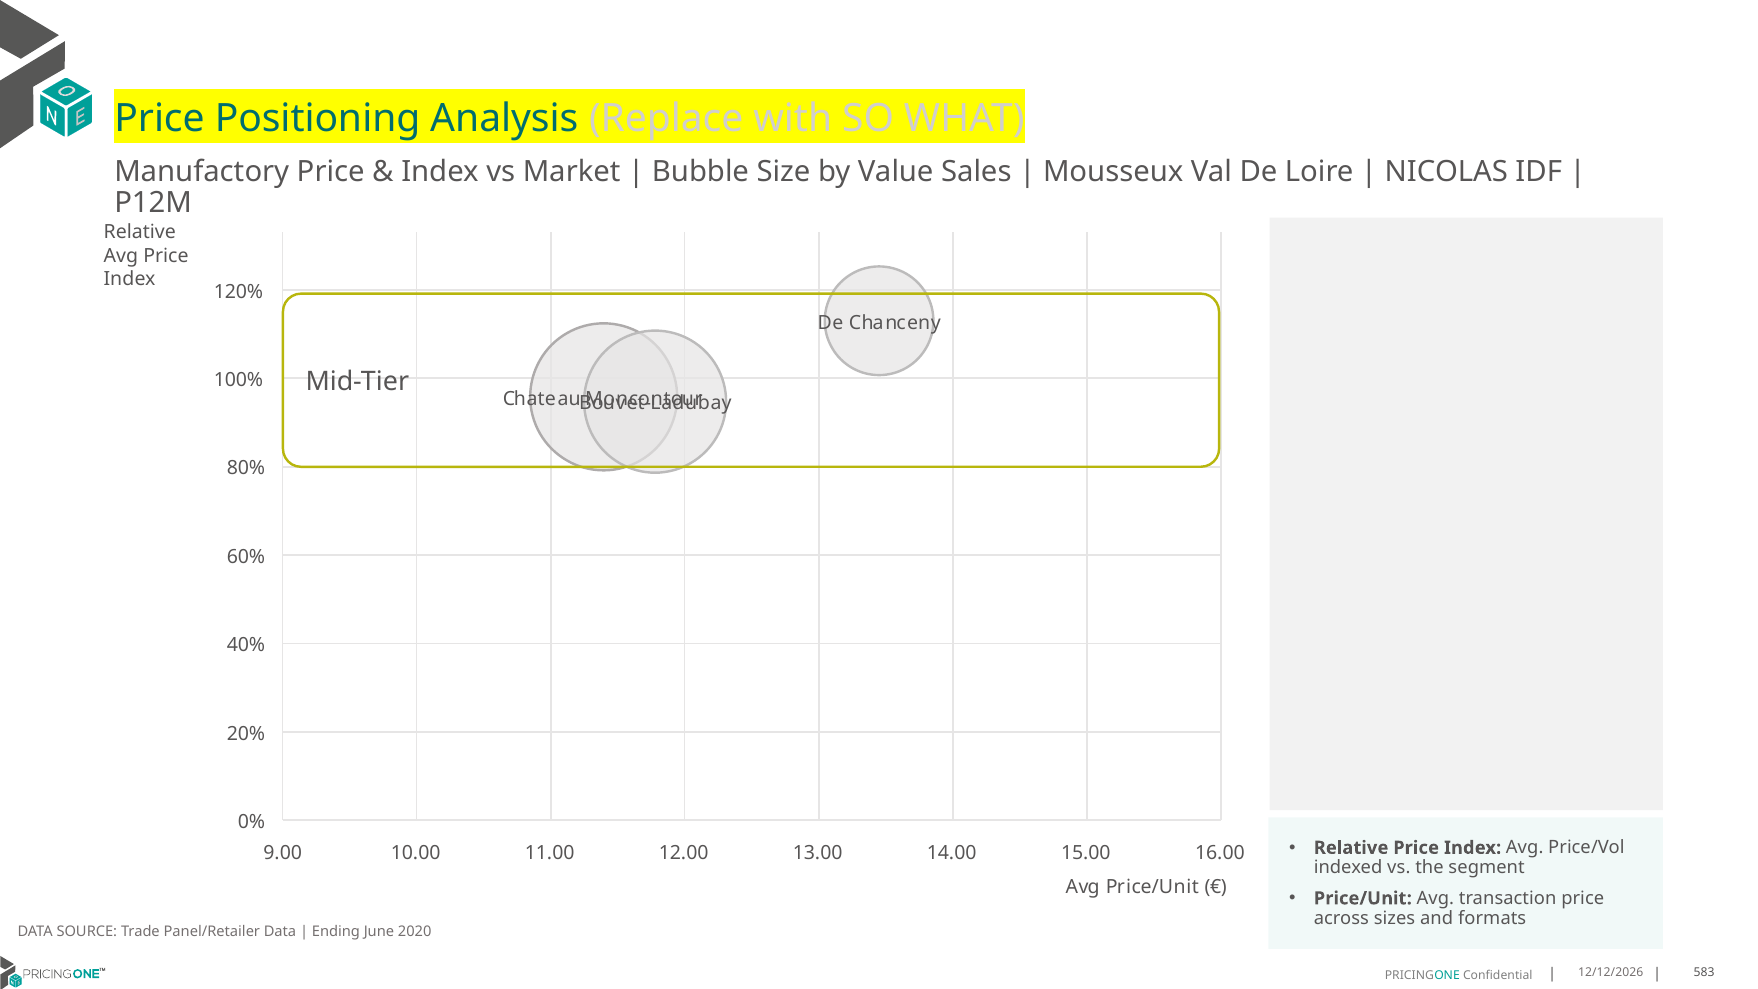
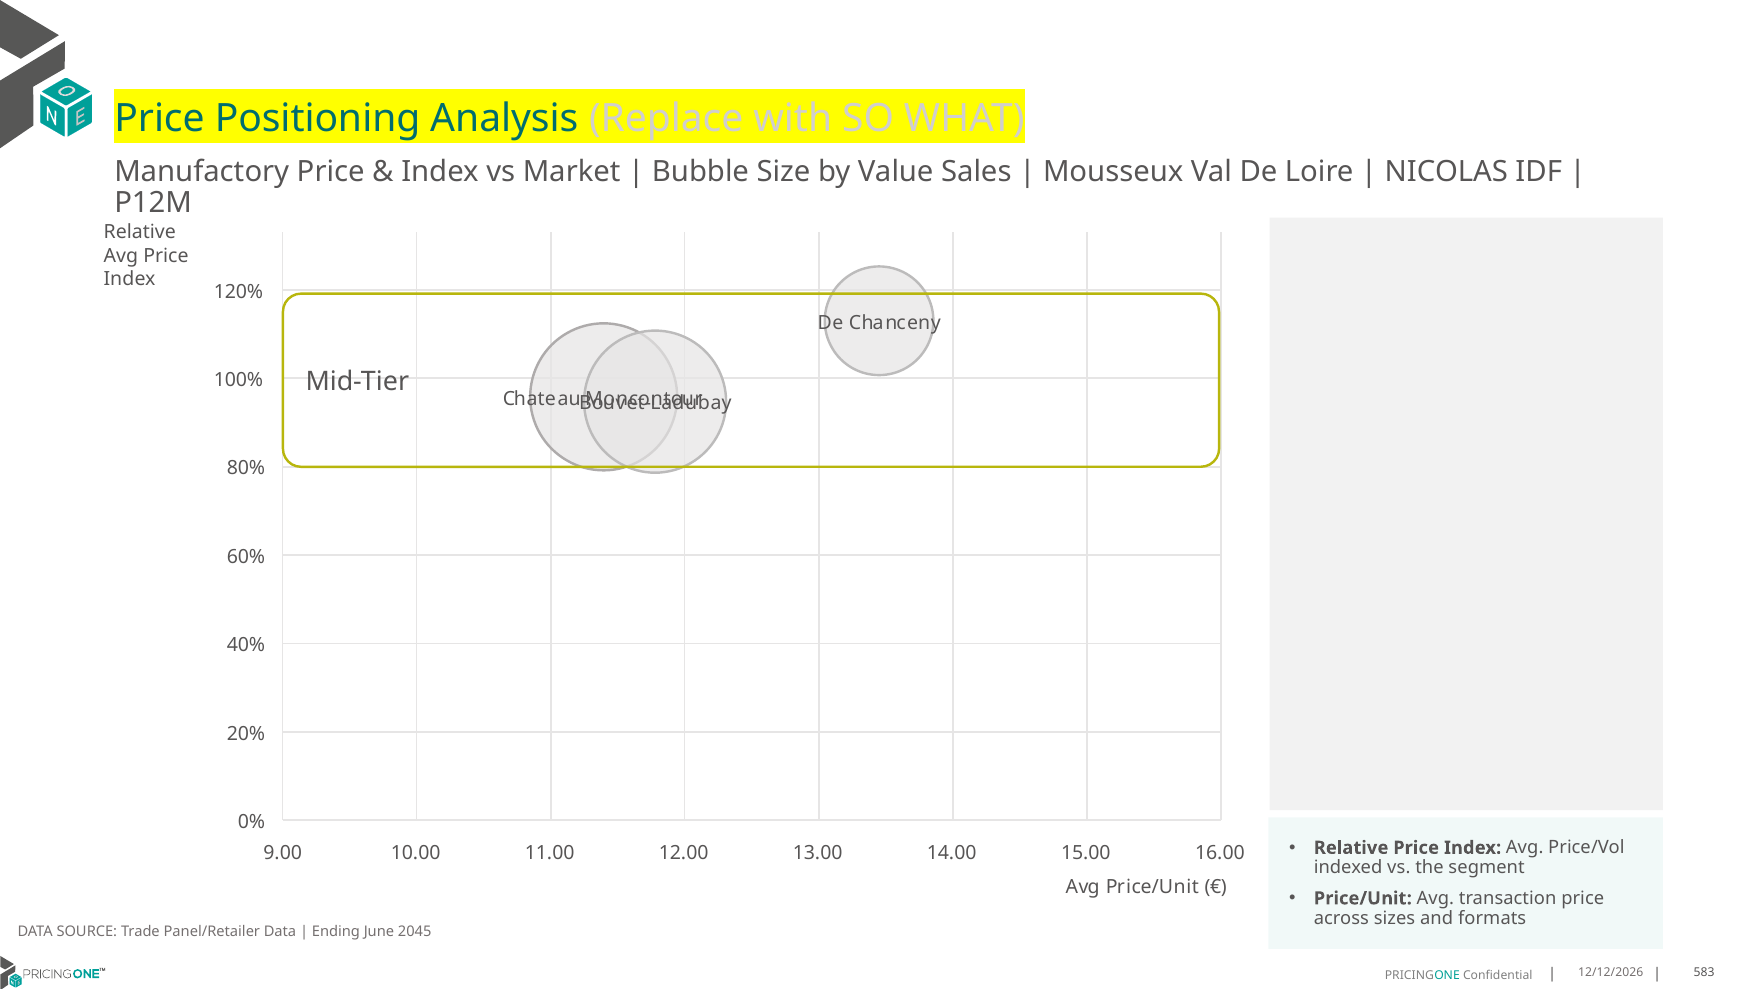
2020: 2020 -> 2045
